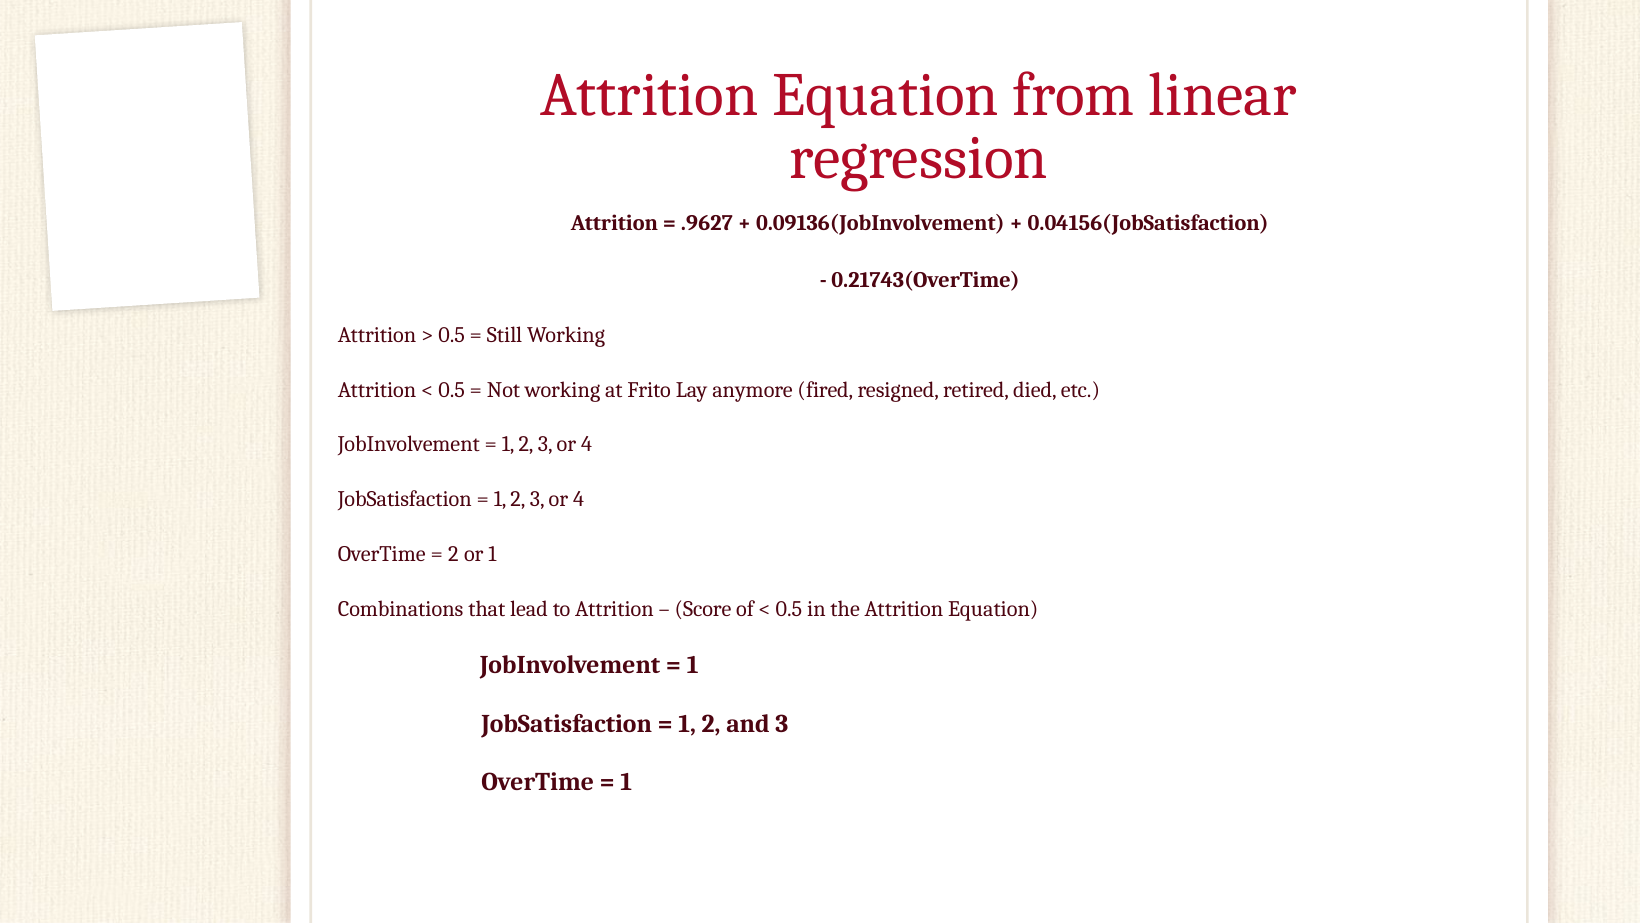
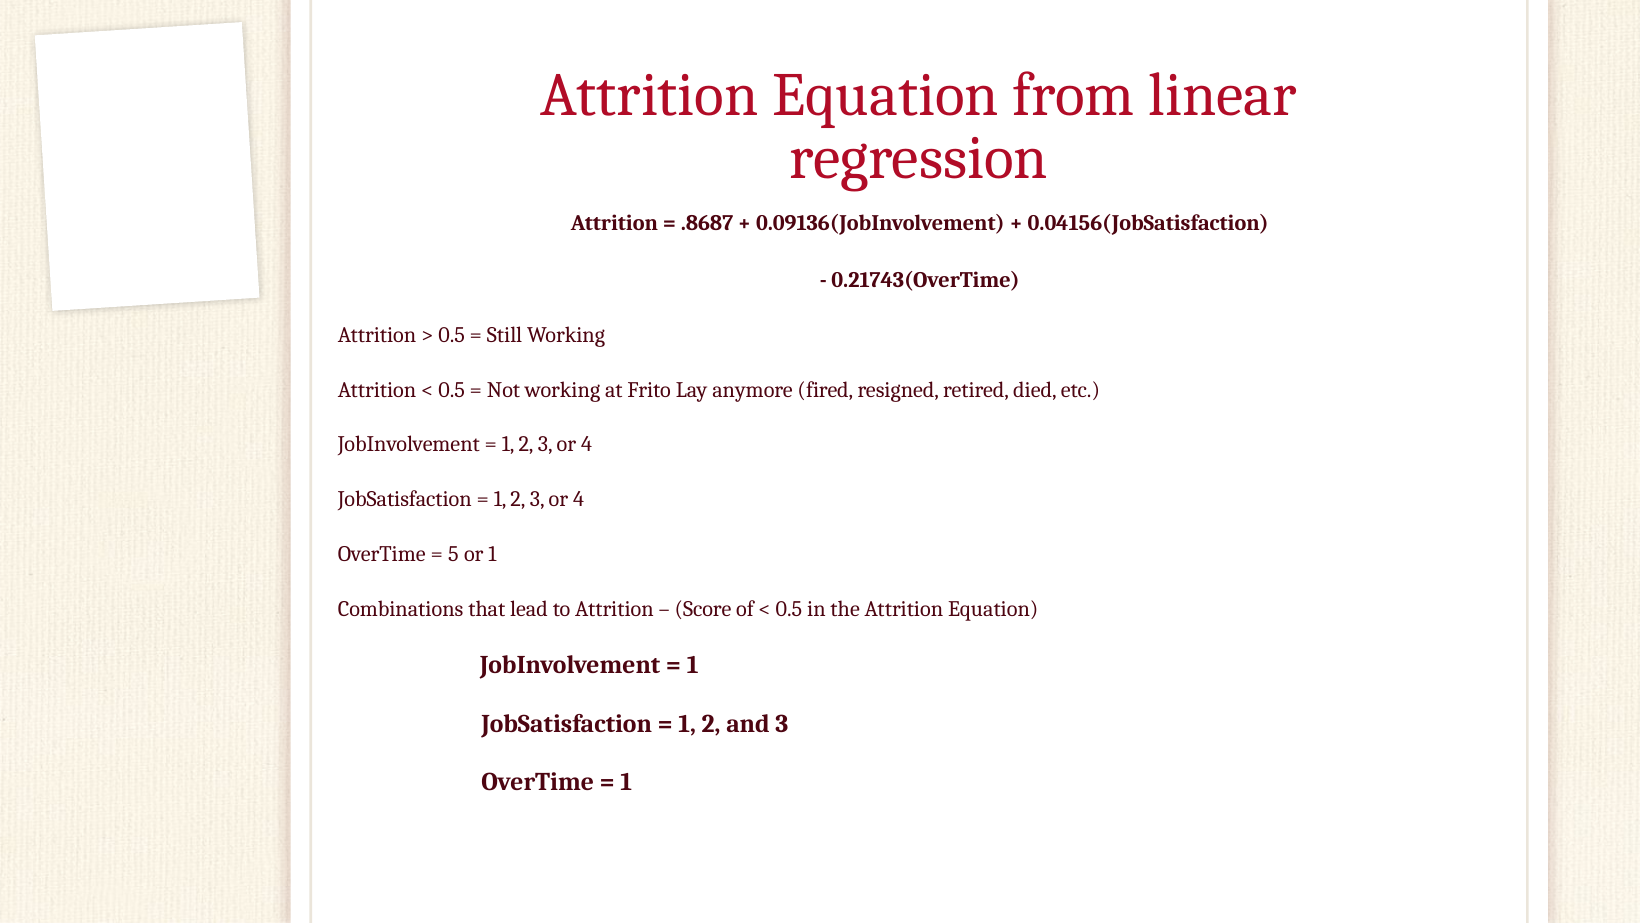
.9627: .9627 -> .8687
2 at (453, 554): 2 -> 5
